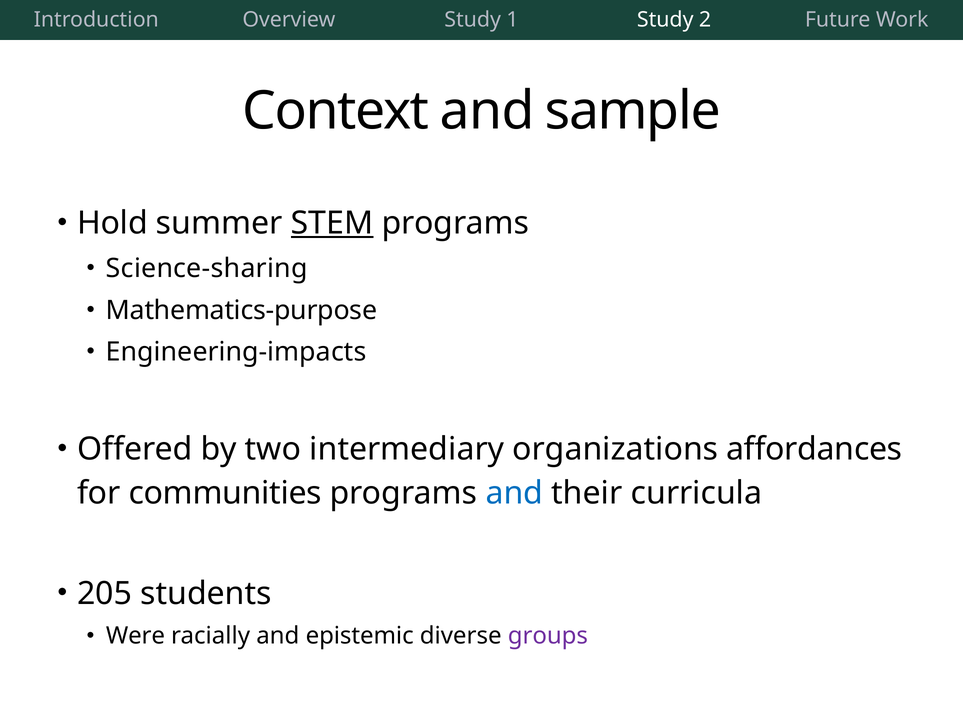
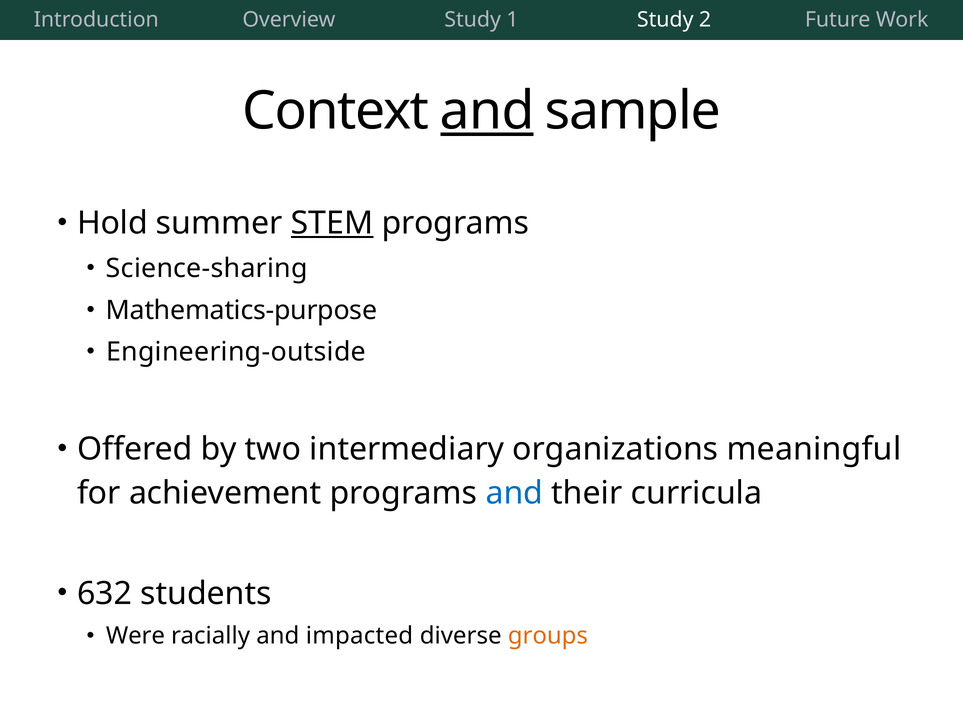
and at (487, 111) underline: none -> present
Engineering-impacts: Engineering-impacts -> Engineering-outside
affordances: affordances -> meaningful
communities: communities -> achievement
205: 205 -> 632
epistemic: epistemic -> impacted
groups colour: purple -> orange
